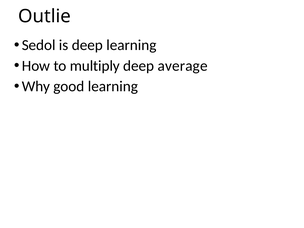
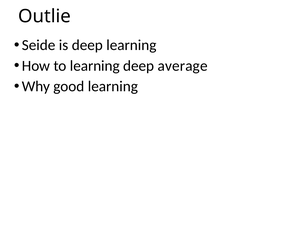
Sedol: Sedol -> Seide
to multiply: multiply -> learning
